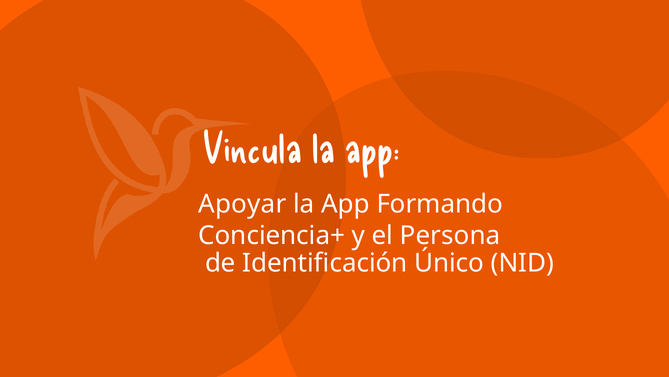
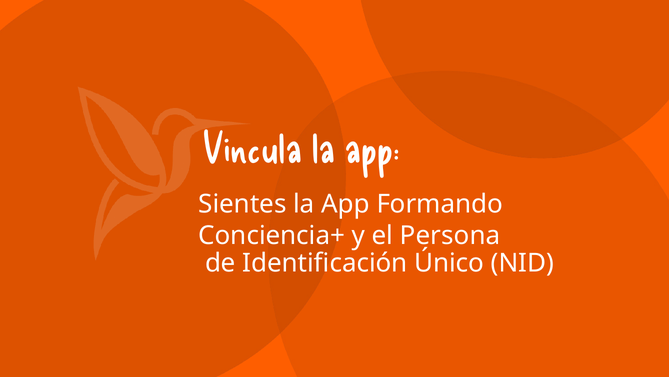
Apoyar: Apoyar -> Sientes
